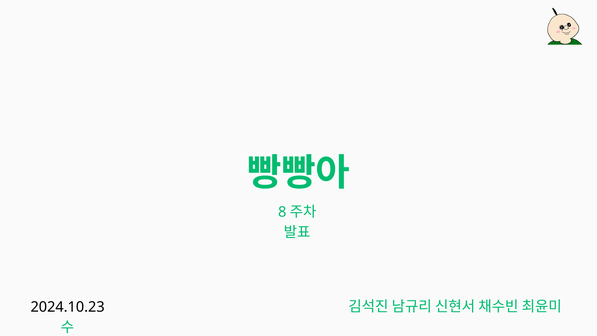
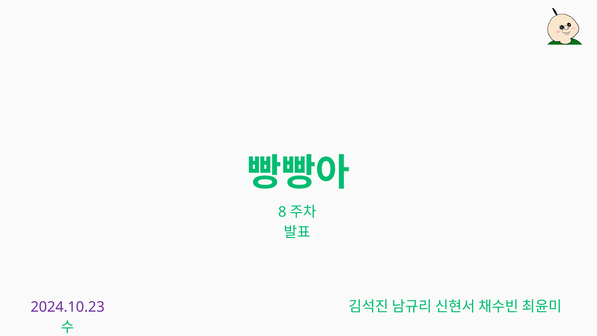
2024.10.23 colour: black -> purple
